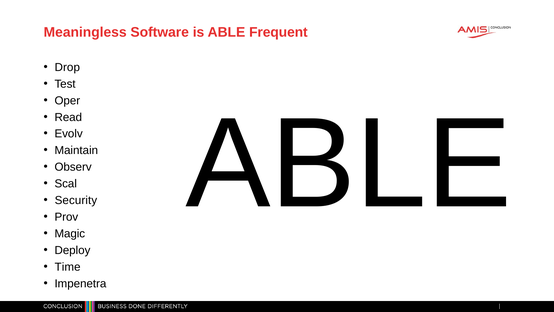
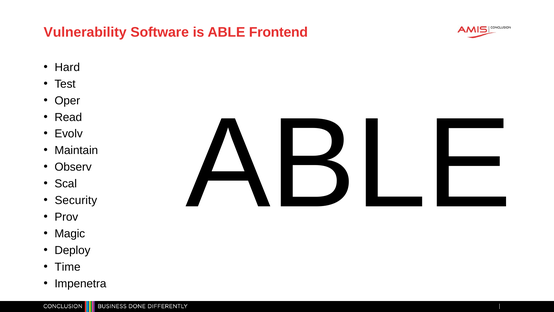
Meaningless: Meaningless -> Vulnerability
Frequent: Frequent -> Frontend
Drop: Drop -> Hard
